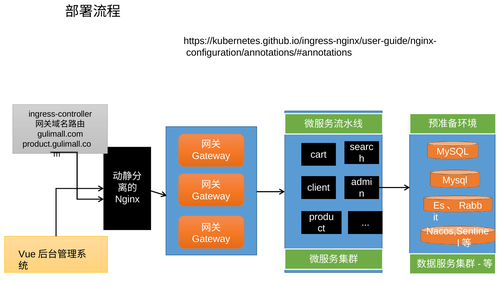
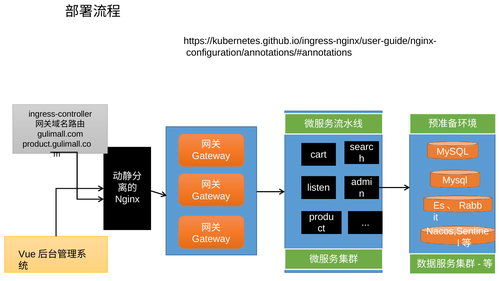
client: client -> listen
